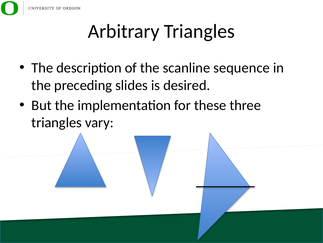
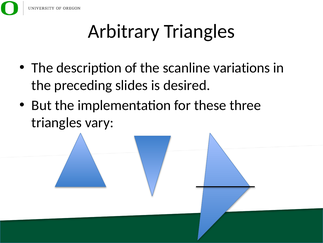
sequence: sequence -> variations
